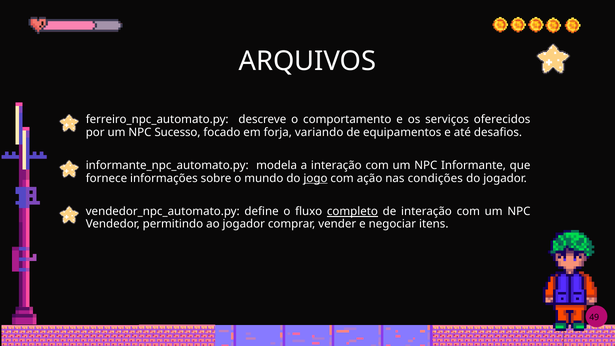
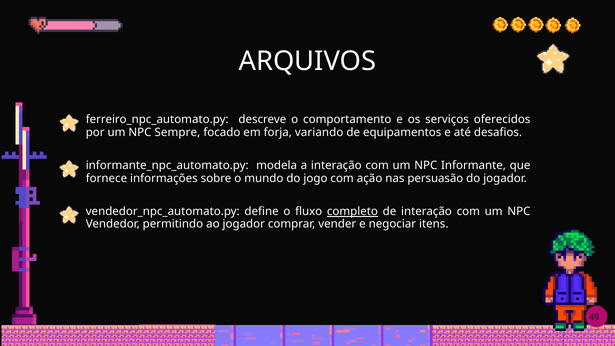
Sucesso: Sucesso -> Sempre
jogo underline: present -> none
condições: condições -> persuasão
